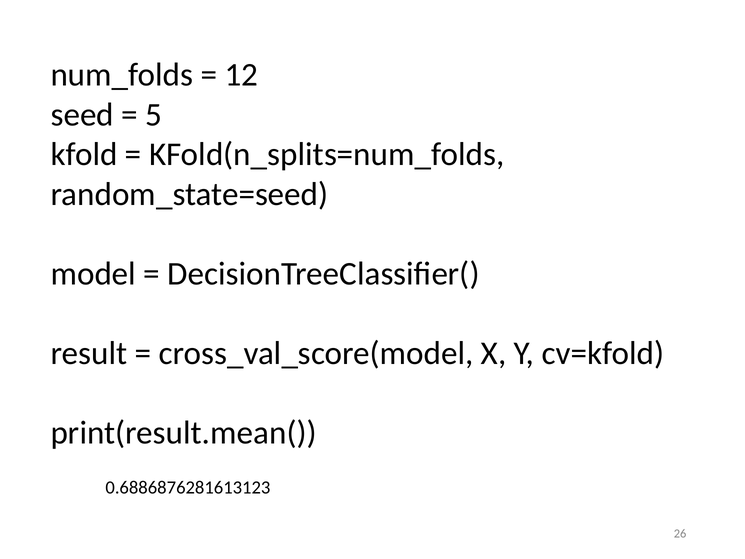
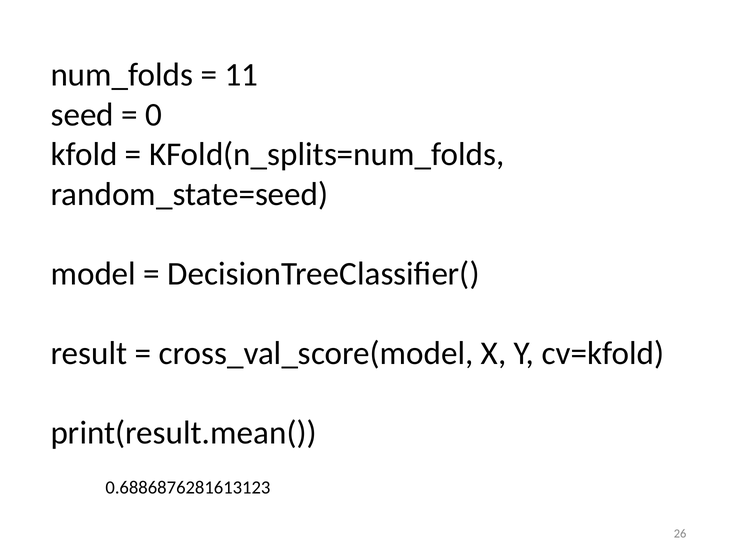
12: 12 -> 11
5: 5 -> 0
